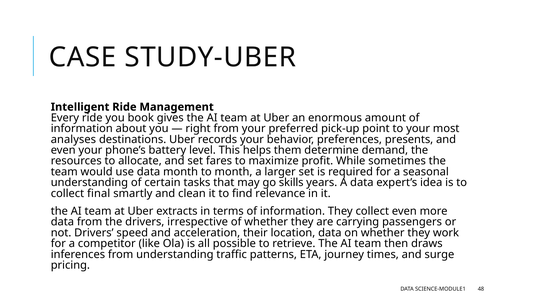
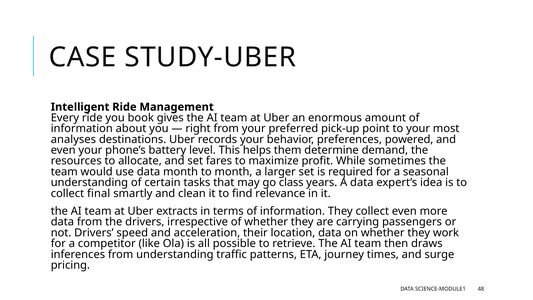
presents: presents -> powered
skills: skills -> class
